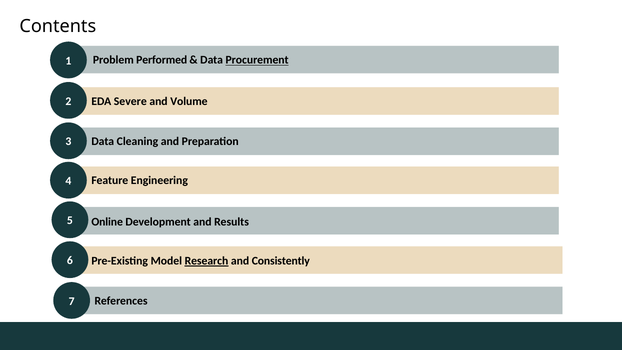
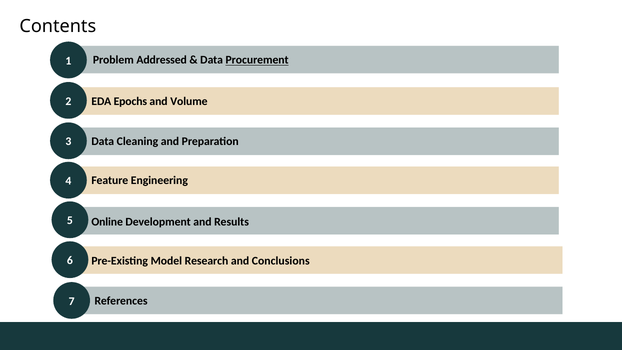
Performed: Performed -> Addressed
Severe: Severe -> Epochs
Research underline: present -> none
Consistently: Consistently -> Conclusions
